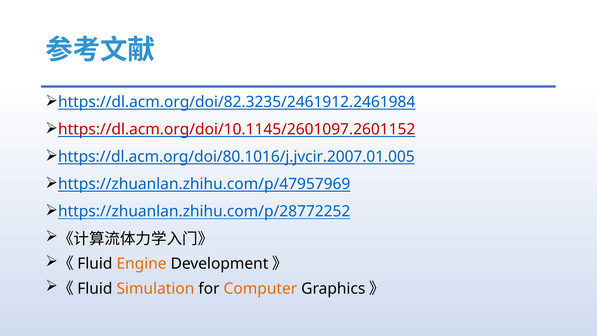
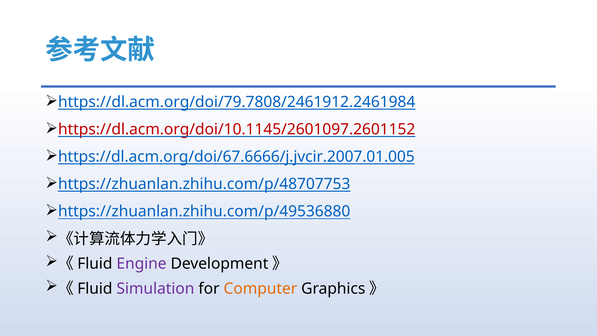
https://dl.acm.org/doi/82.3235/2461912.2461984: https://dl.acm.org/doi/82.3235/2461912.2461984 -> https://dl.acm.org/doi/79.7808/2461912.2461984
https://dl.acm.org/doi/80.1016/j.jvcir.2007.01.005: https://dl.acm.org/doi/80.1016/j.jvcir.2007.01.005 -> https://dl.acm.org/doi/67.6666/j.jvcir.2007.01.005
https://zhuanlan.zhihu.com/p/47957969: https://zhuanlan.zhihu.com/p/47957969 -> https://zhuanlan.zhihu.com/p/48707753
https://zhuanlan.zhihu.com/p/28772252: https://zhuanlan.zhihu.com/p/28772252 -> https://zhuanlan.zhihu.com/p/49536880
Engine colour: orange -> purple
Simulation colour: orange -> purple
